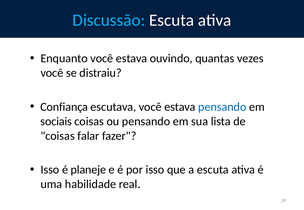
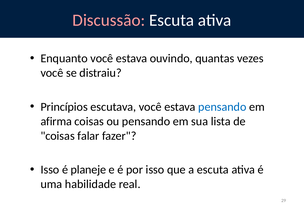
Discussão colour: light blue -> pink
Confiança: Confiança -> Princípios
sociais: sociais -> afirma
